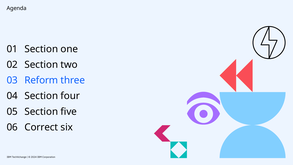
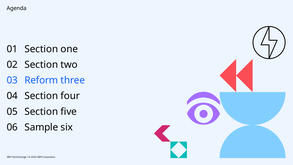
Correct: Correct -> Sample
